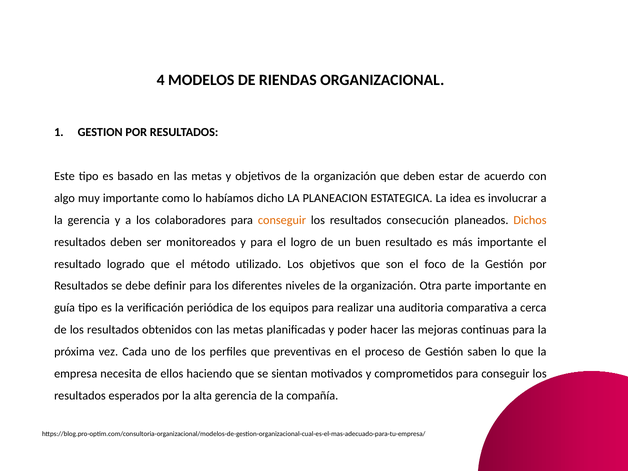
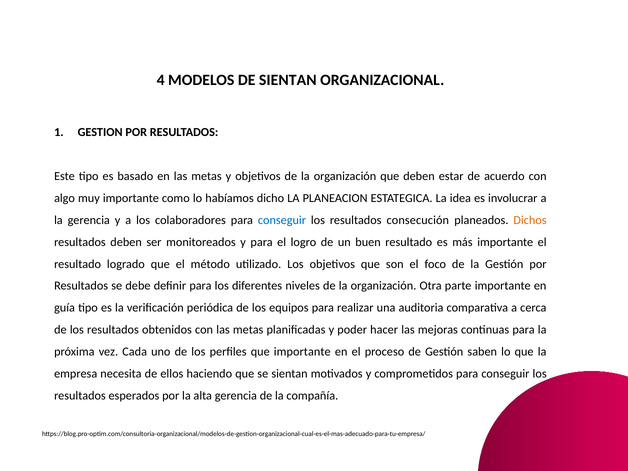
DE RIENDAS: RIENDAS -> SIENTAN
conseguir at (282, 220) colour: orange -> blue
que preventivas: preventivas -> importante
